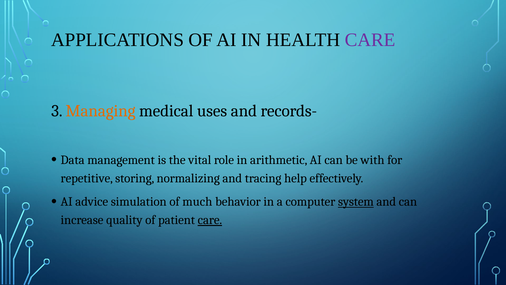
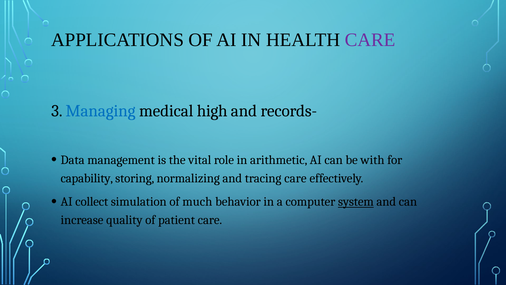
Managing colour: orange -> blue
uses: uses -> high
repetitive: repetitive -> capability
tracing help: help -> care
advice: advice -> collect
care at (210, 220) underline: present -> none
